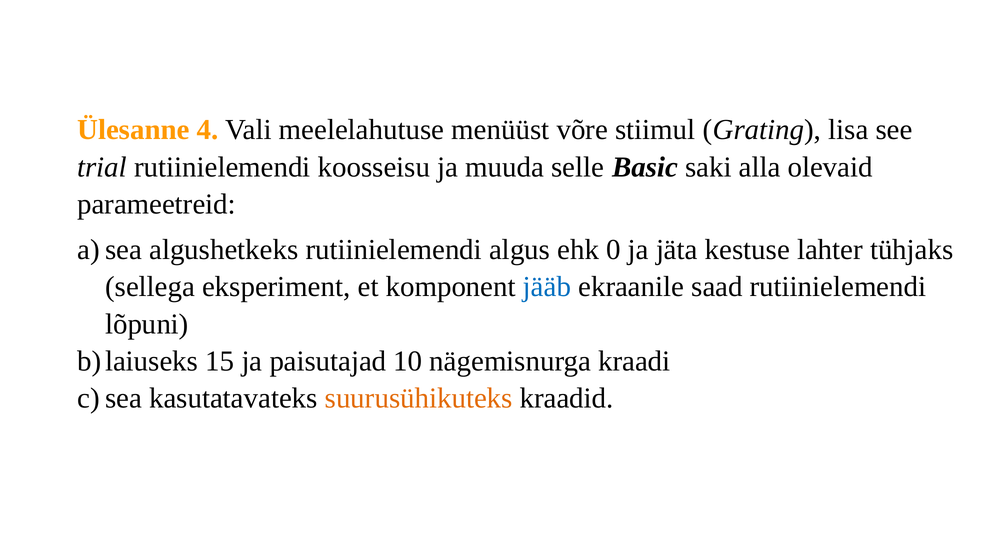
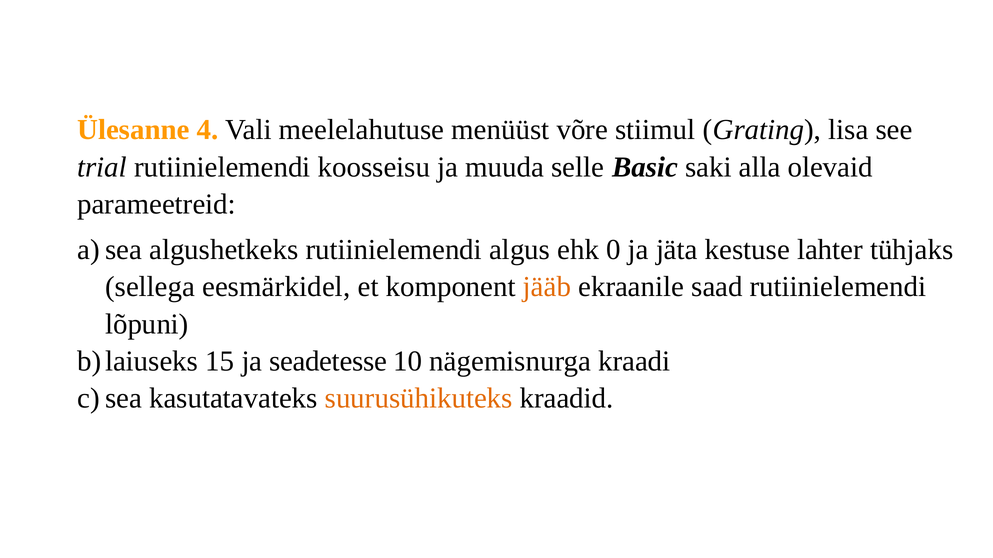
eksperiment: eksperiment -> eesmärkidel
jääb colour: blue -> orange
paisutajad: paisutajad -> seadetesse
